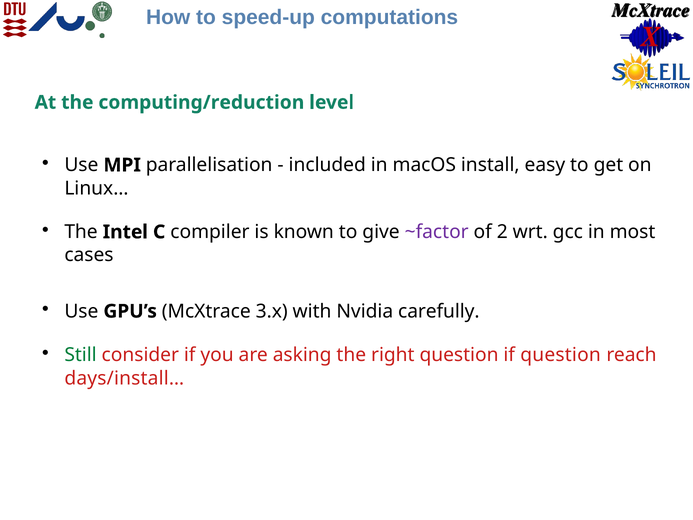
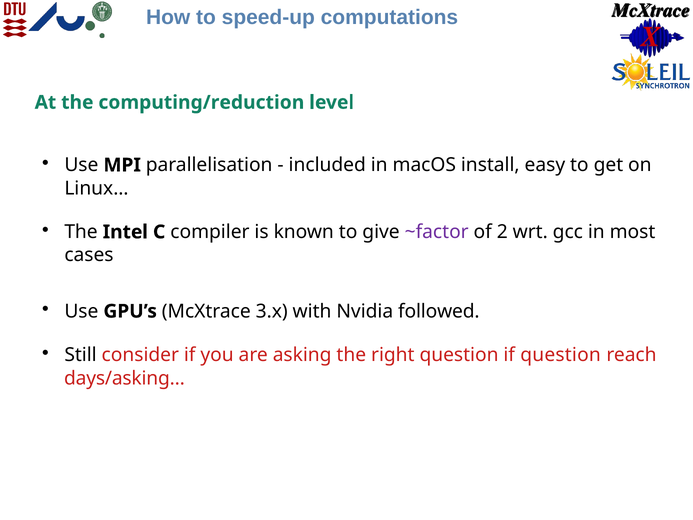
carefully: carefully -> followed
Still colour: green -> black
days/install…: days/install… -> days/asking…
